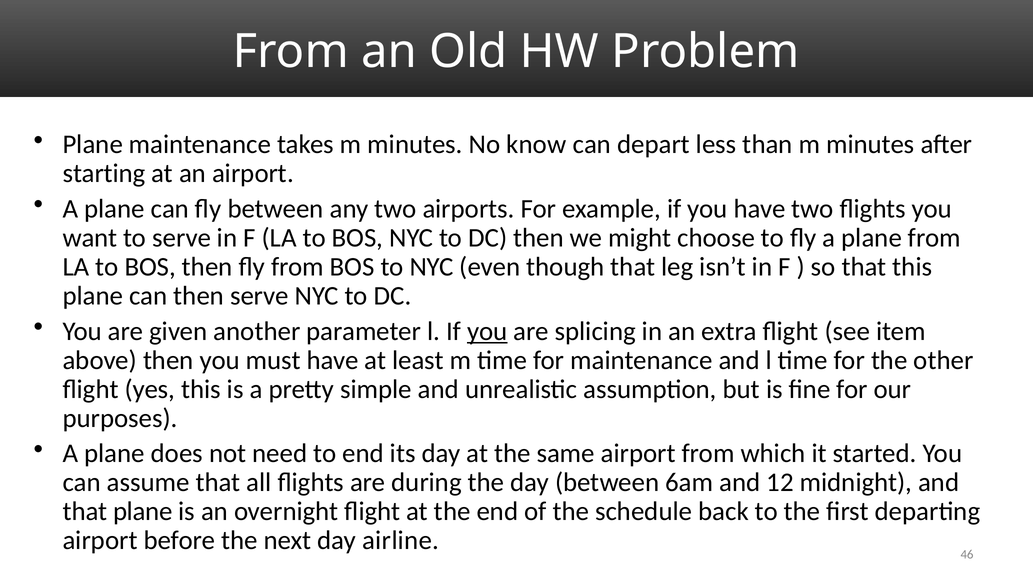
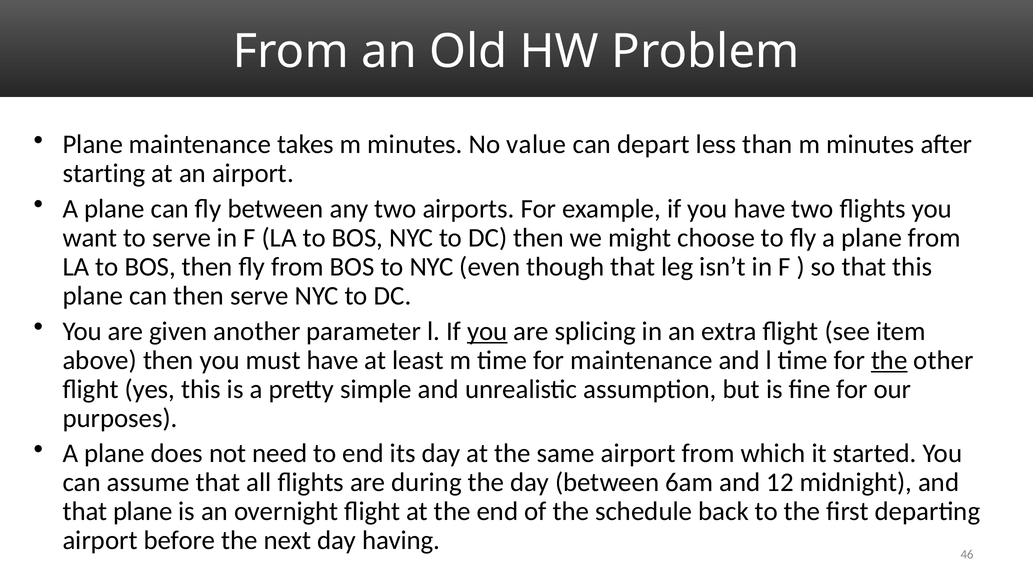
know: know -> value
the at (889, 360) underline: none -> present
airline: airline -> having
